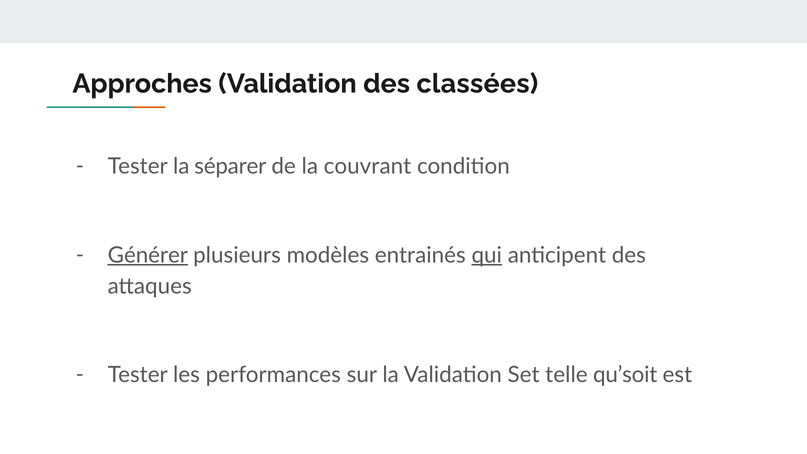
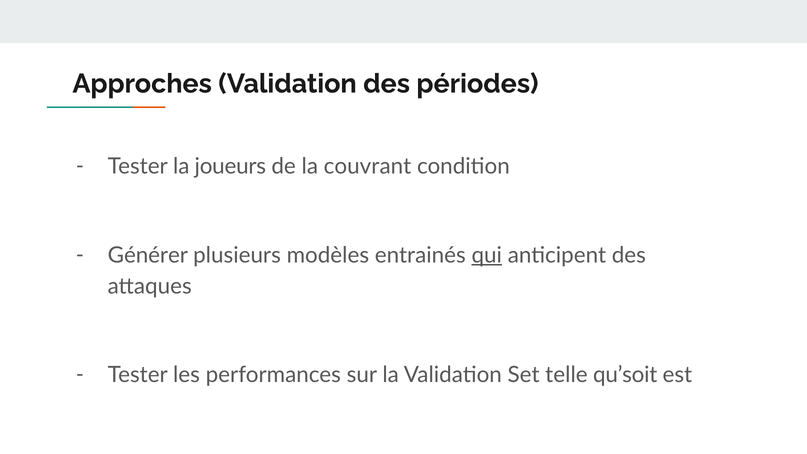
classées: classées -> périodes
séparer: séparer -> joueurs
Générer underline: present -> none
